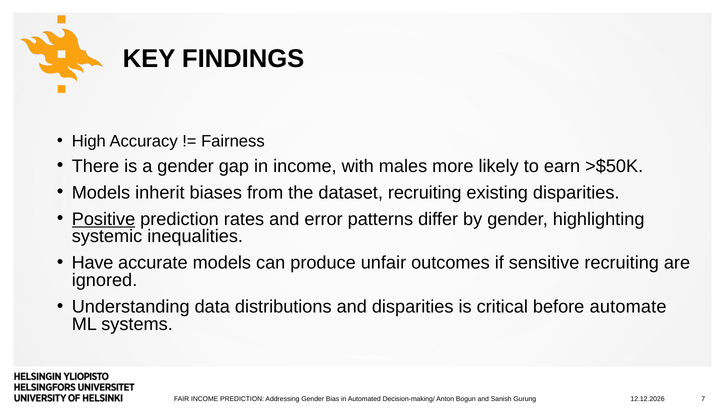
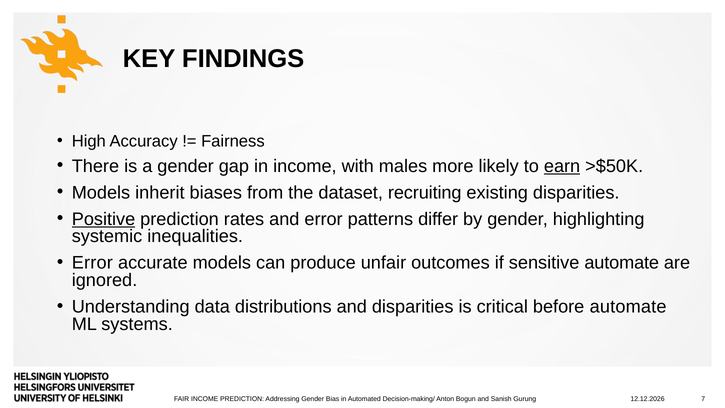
earn underline: none -> present
Have at (93, 263): Have -> Error
sensitive recruiting: recruiting -> automate
